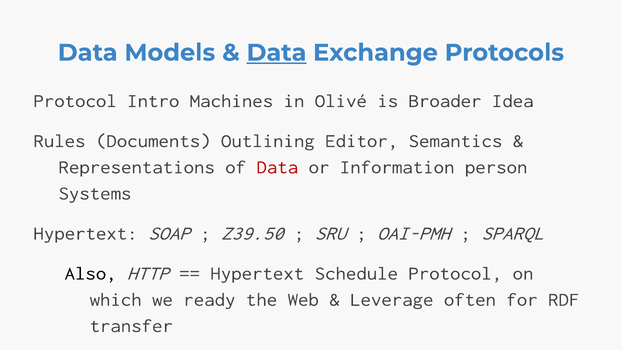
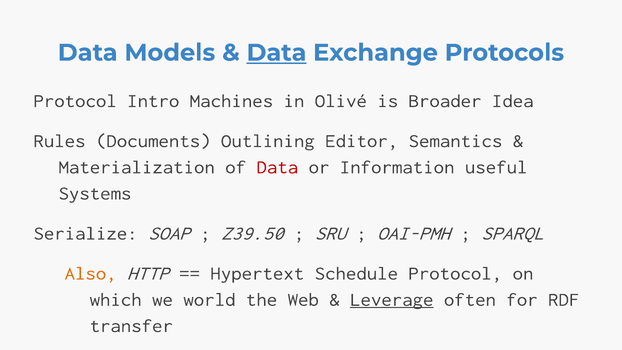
Representations: Representations -> Materialization
person: person -> useful
Hypertext at (86, 233): Hypertext -> Serialize
Also colour: black -> orange
ready: ready -> world
Leverage underline: none -> present
